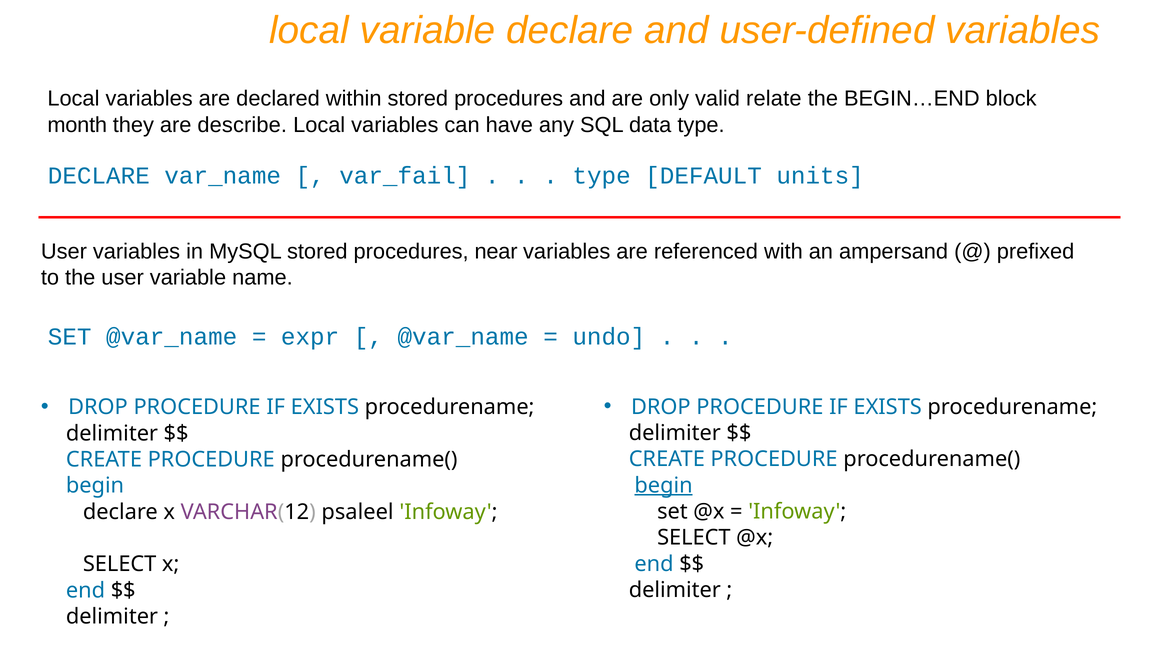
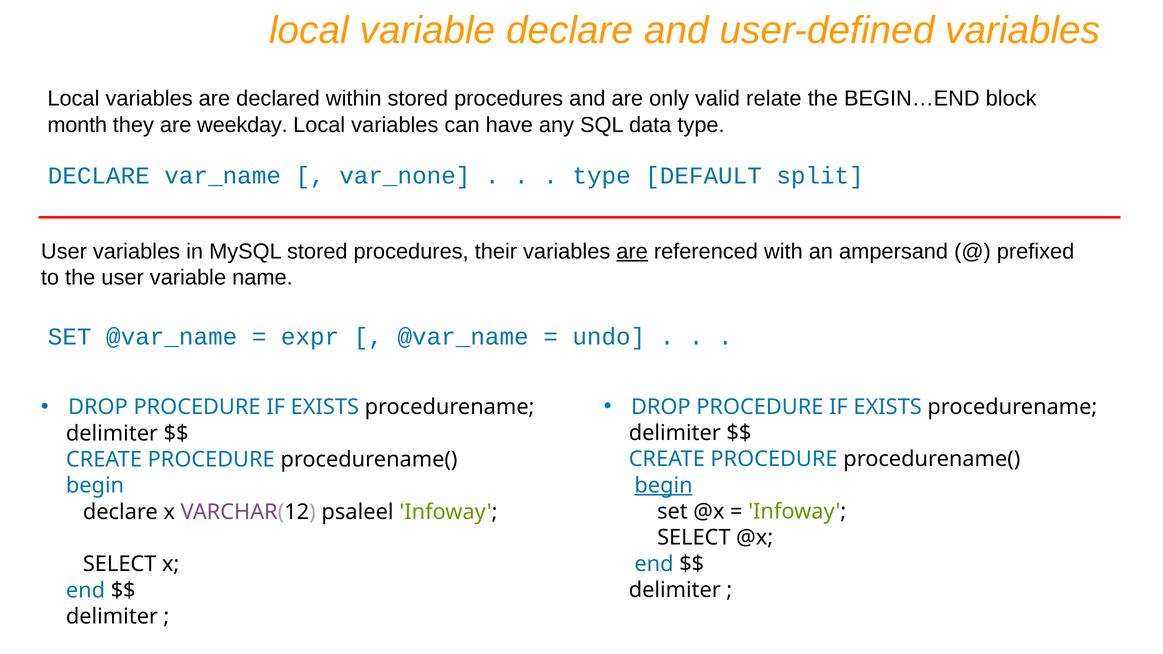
describe: describe -> weekday
var_fail: var_fail -> var_none
units: units -> split
near: near -> their
are at (632, 251) underline: none -> present
